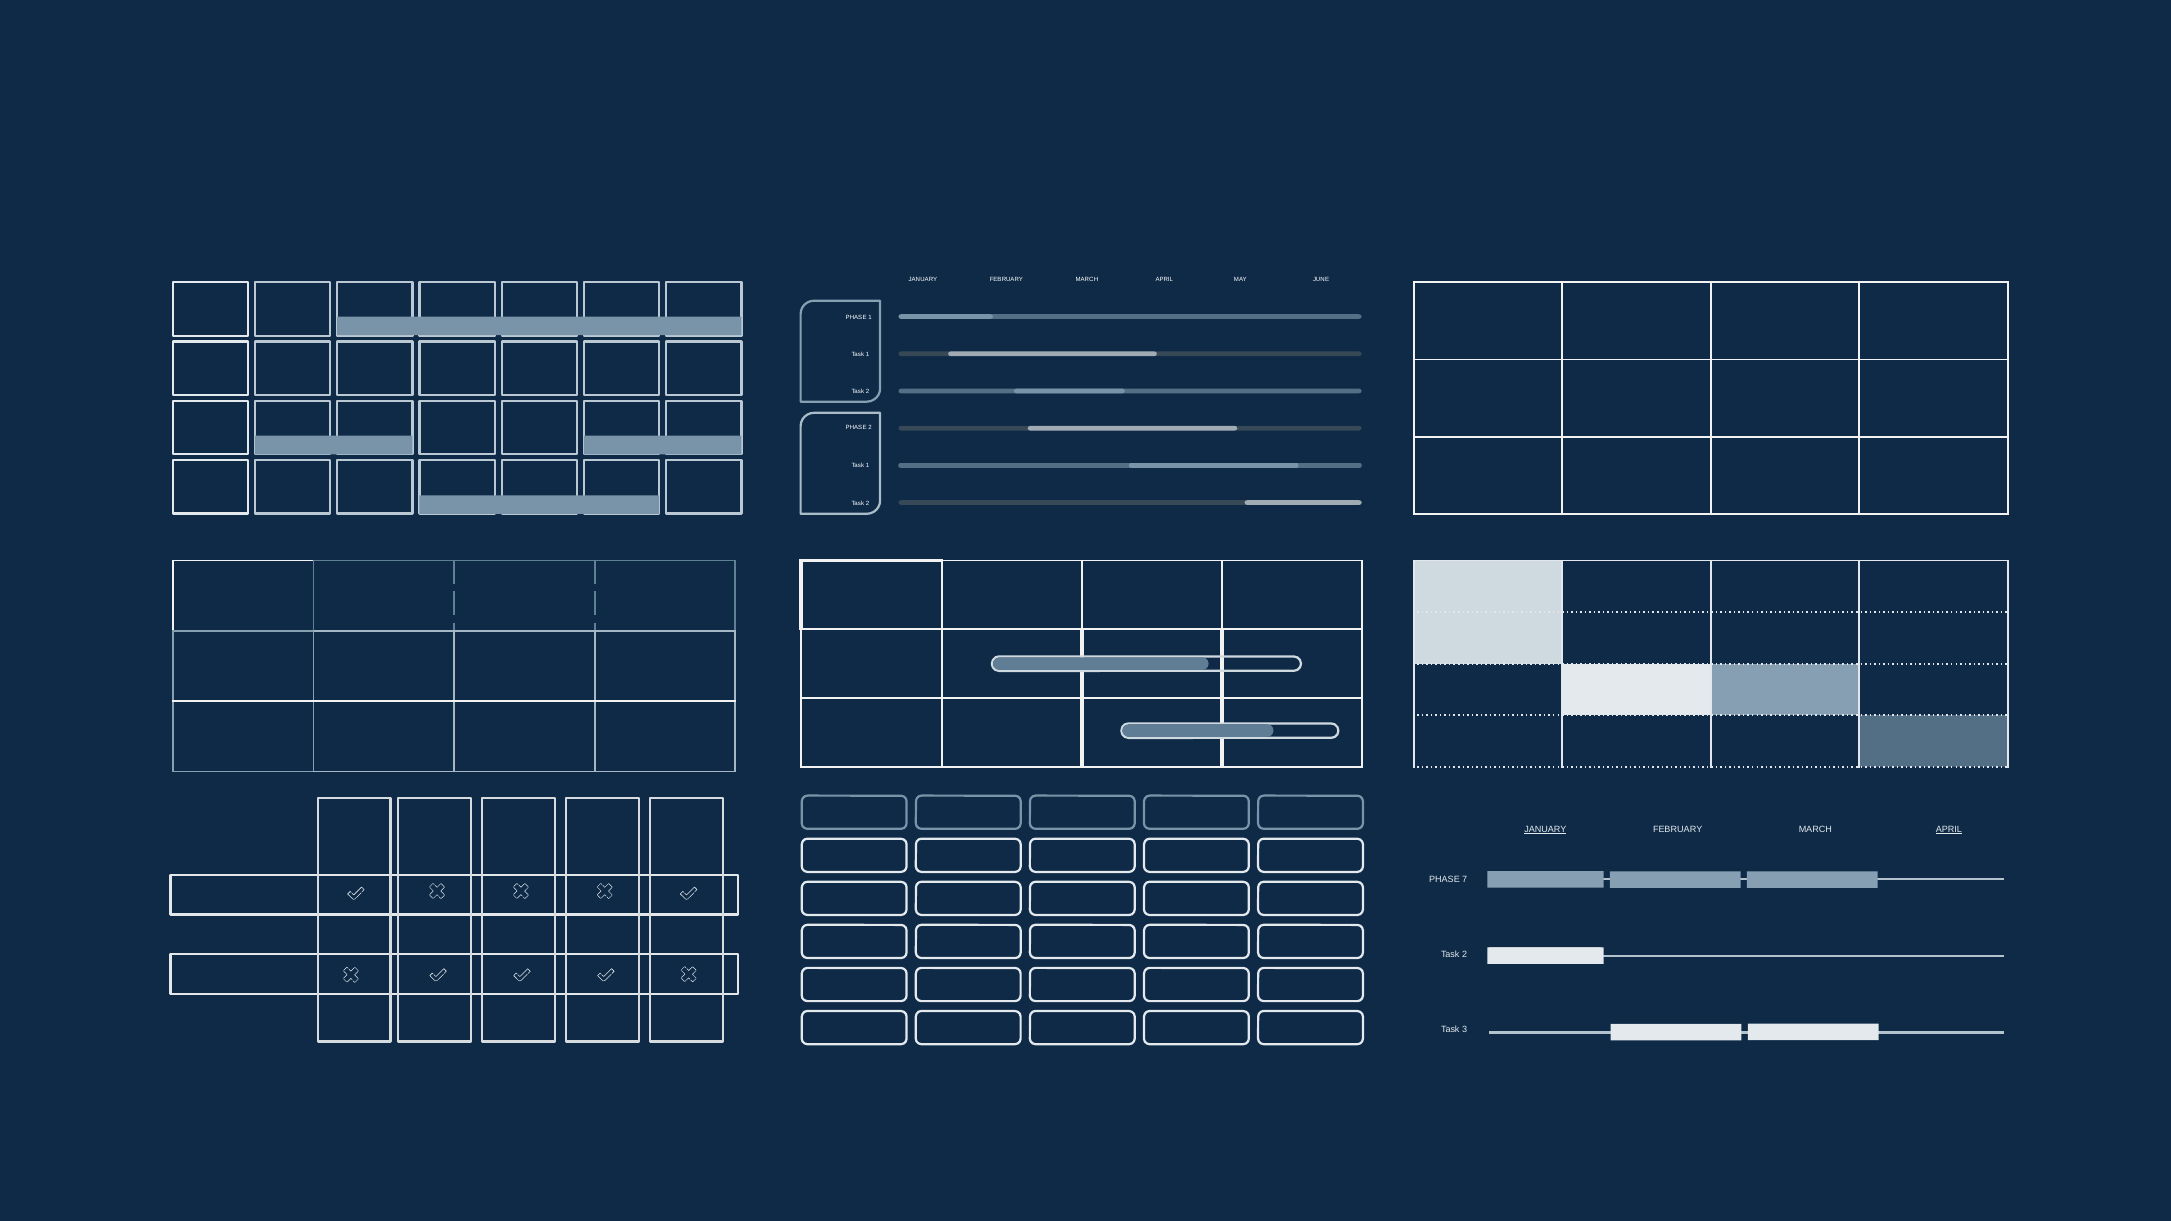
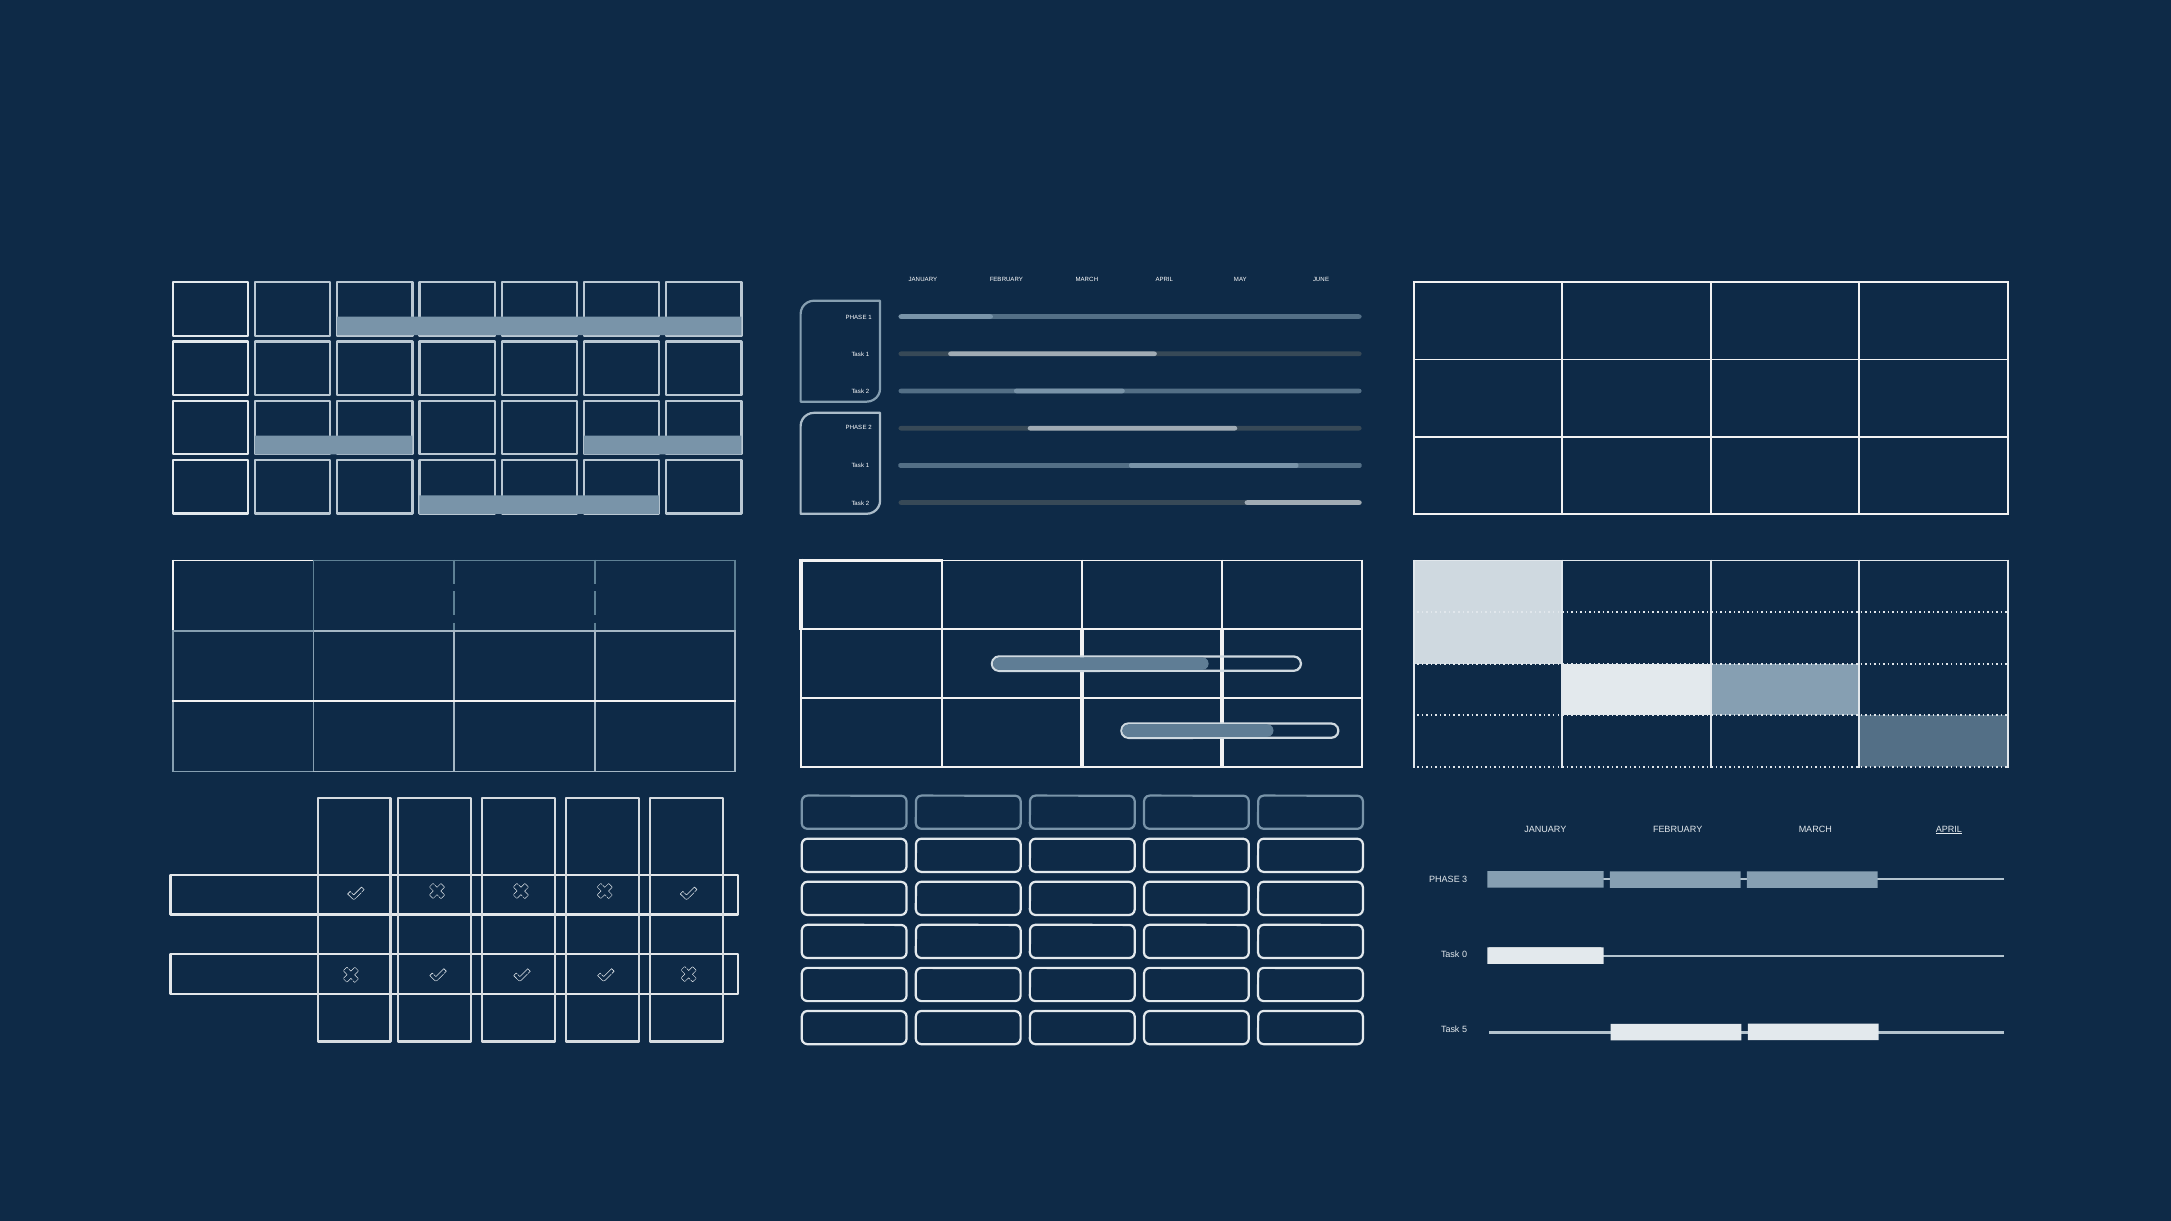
JANUARY at (1545, 830) underline: present -> none
7: 7 -> 3
2 at (1465, 955): 2 -> 0
3: 3 -> 5
